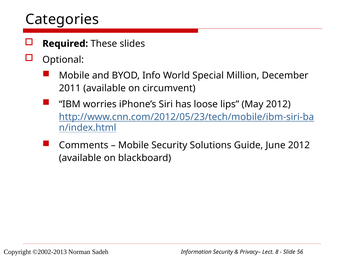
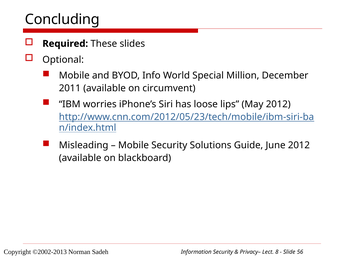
Categories: Categories -> Concluding
Comments: Comments -> Misleading
